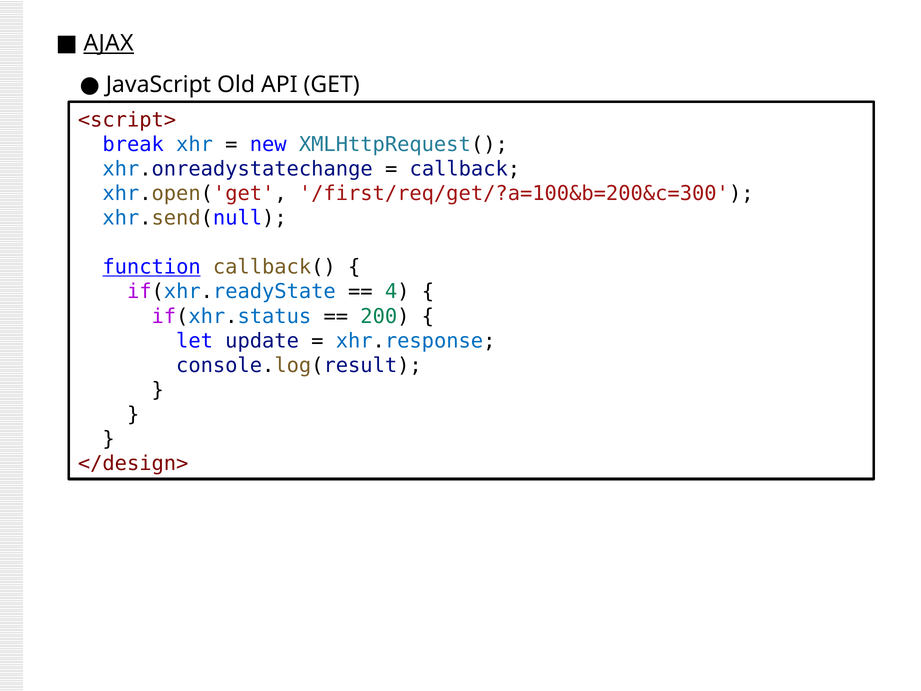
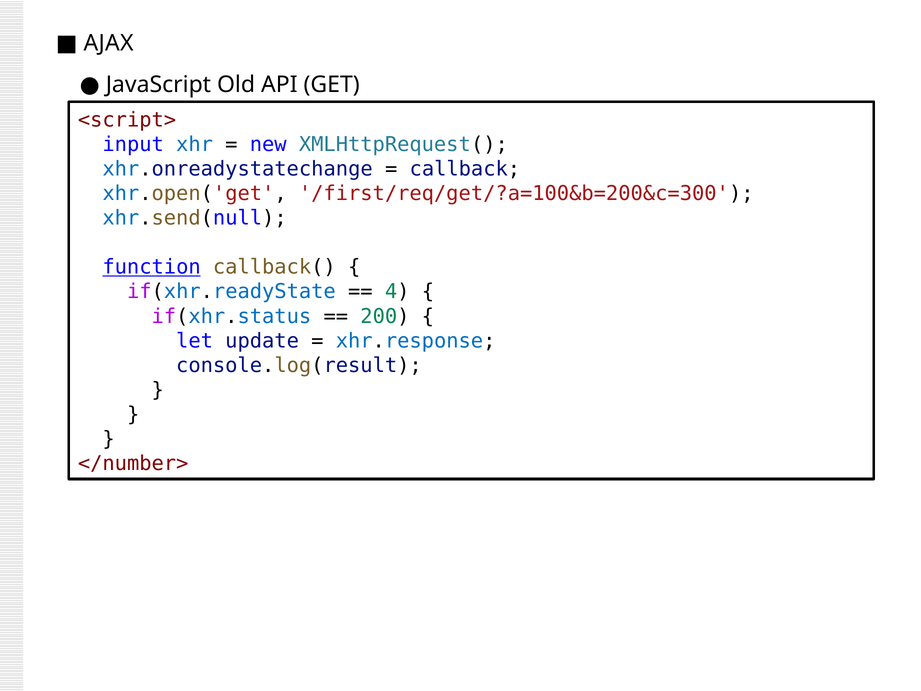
AJAX underline: present -> none
break: break -> input
</design>: </design> -> </number>
